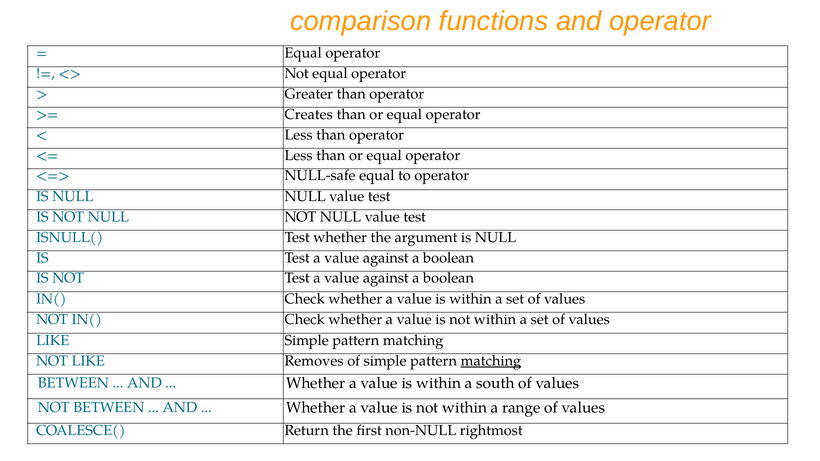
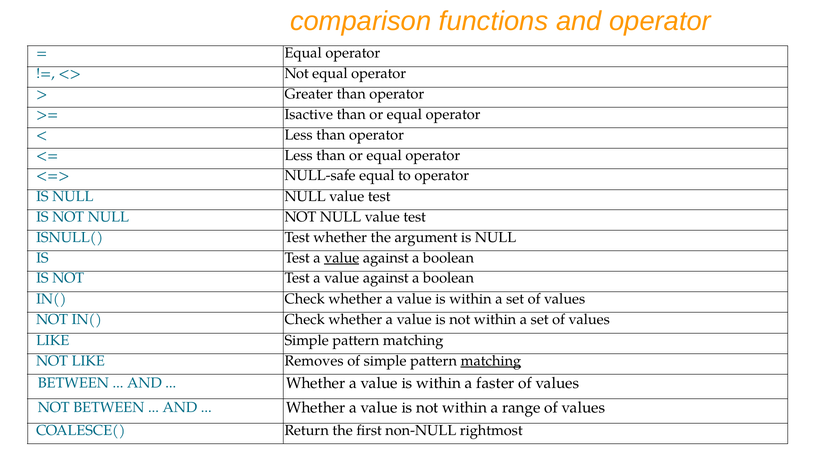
Creates: Creates -> Isactive
value at (342, 258) underline: none -> present
south: south -> faster
